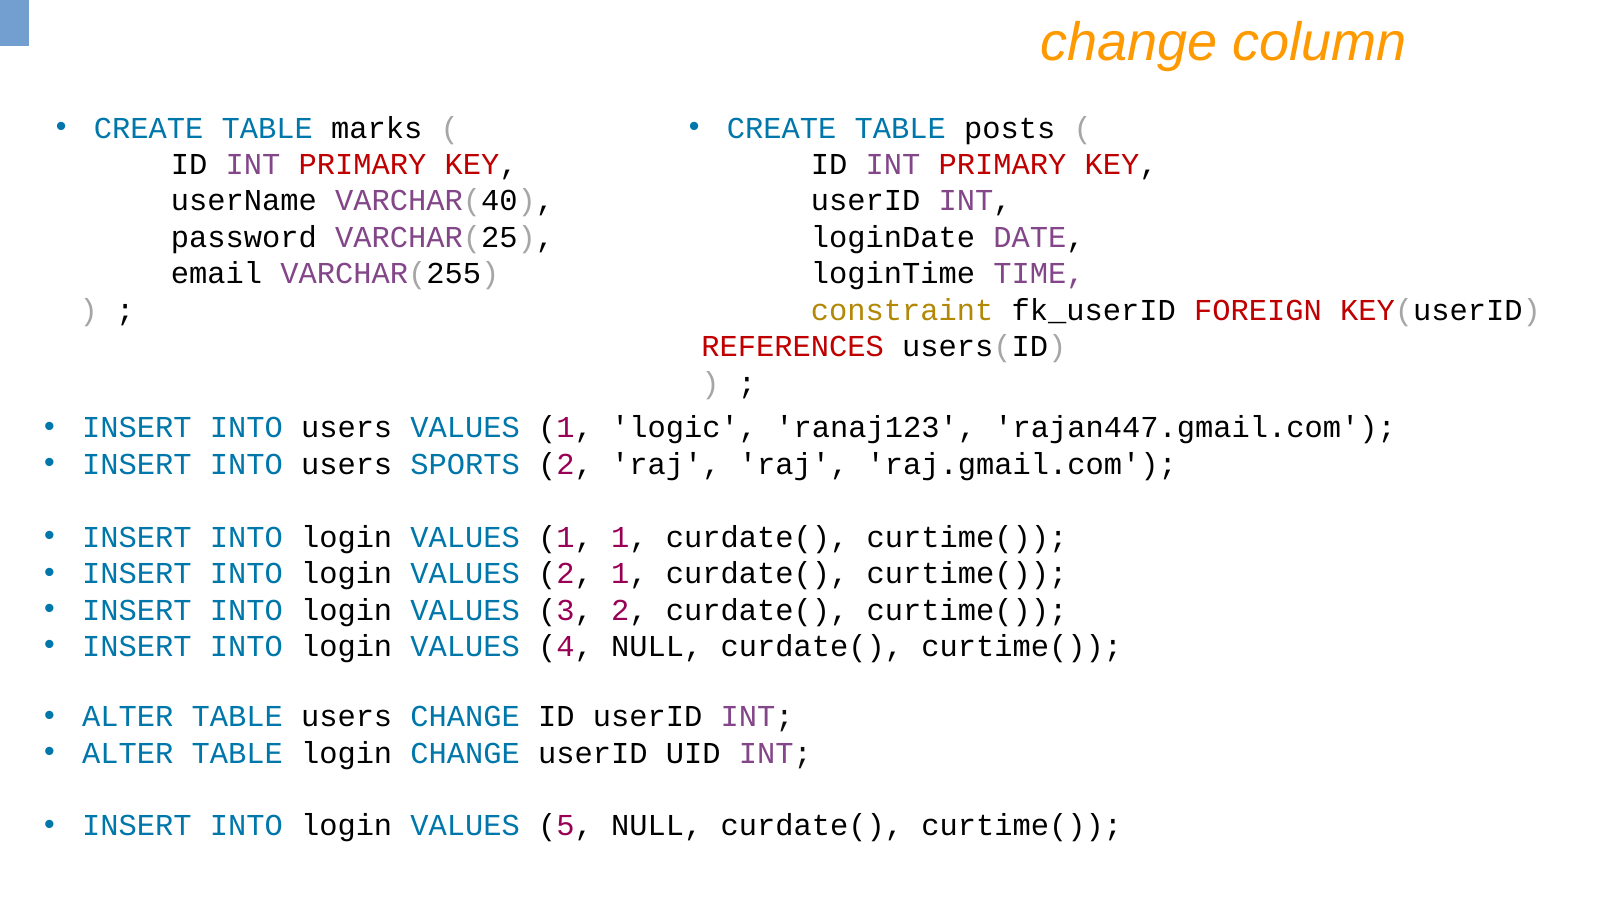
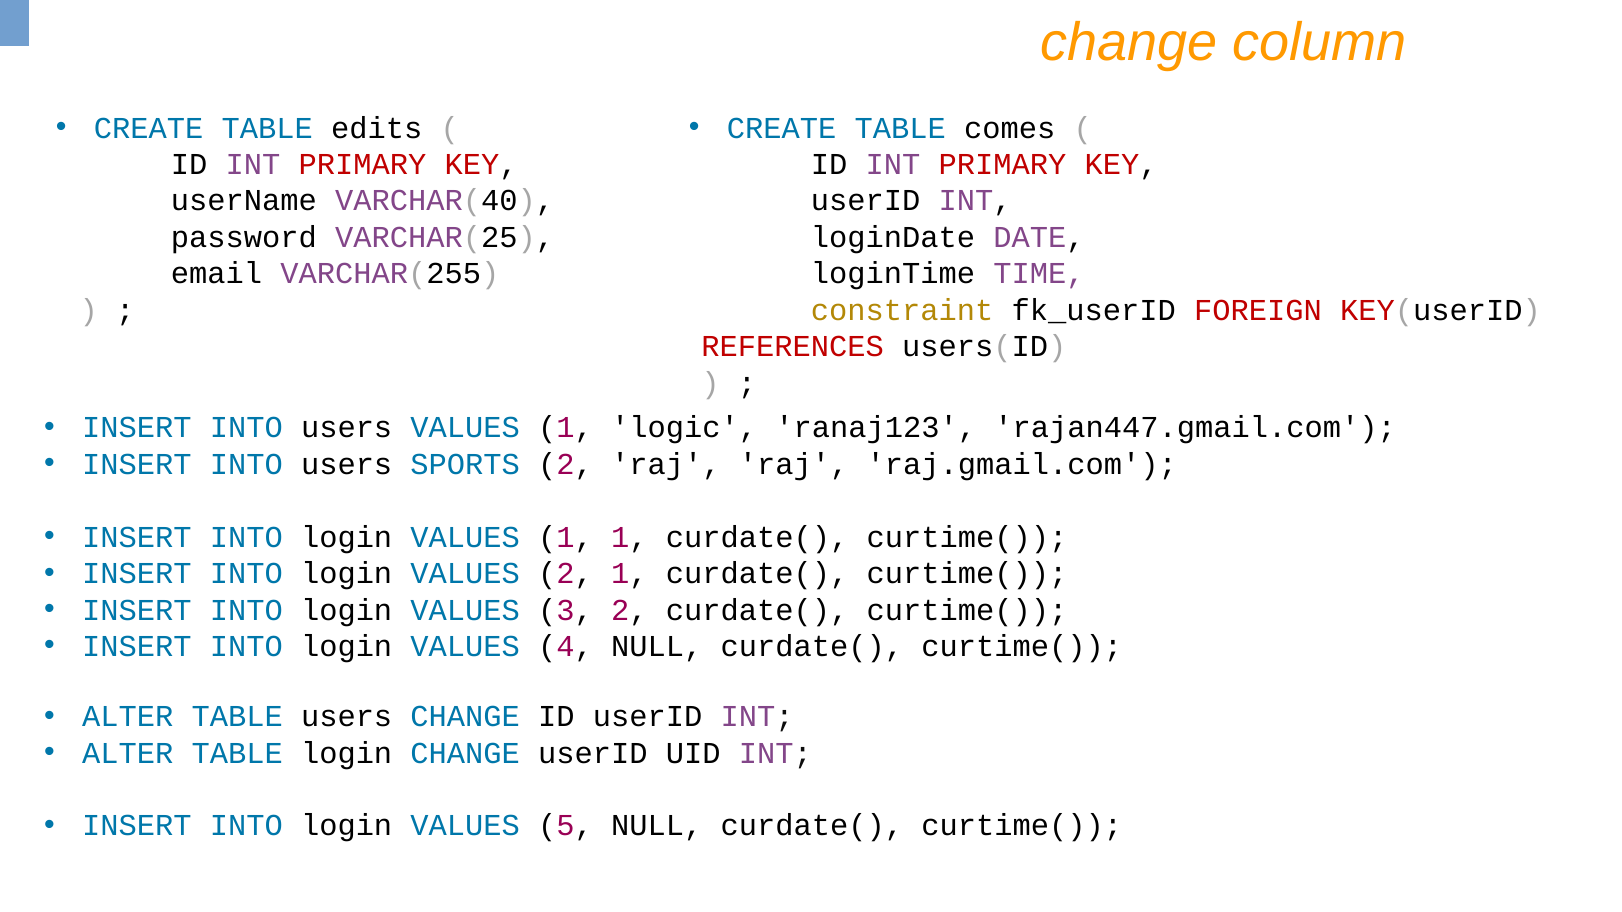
marks: marks -> edits
posts: posts -> comes
